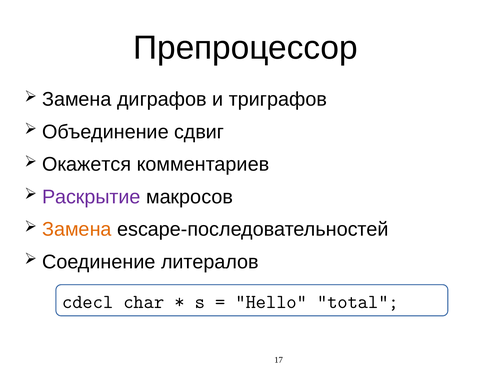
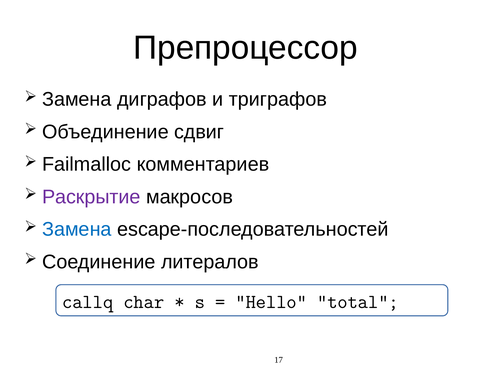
Окажется: Окажется -> Failmalloc
Замена at (77, 230) colour: orange -> blue
cdecl: cdecl -> callq
